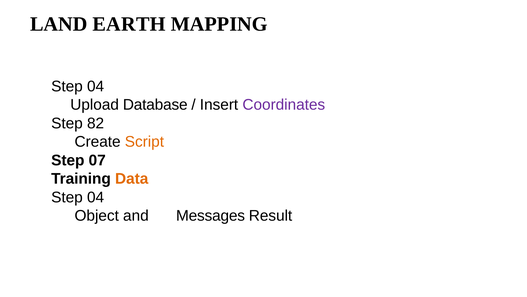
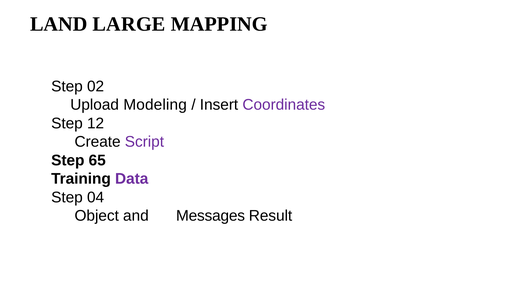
EARTH: EARTH -> LARGE
04 at (96, 86): 04 -> 02
Database: Database -> Modeling
82: 82 -> 12
Script colour: orange -> purple
07: 07 -> 65
Data colour: orange -> purple
